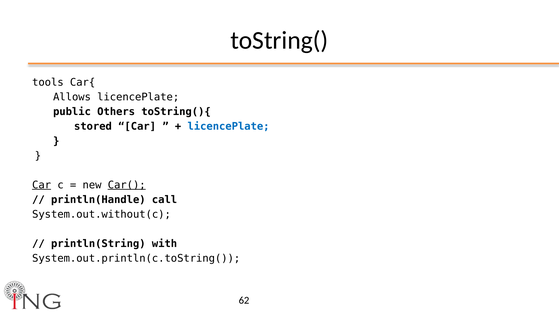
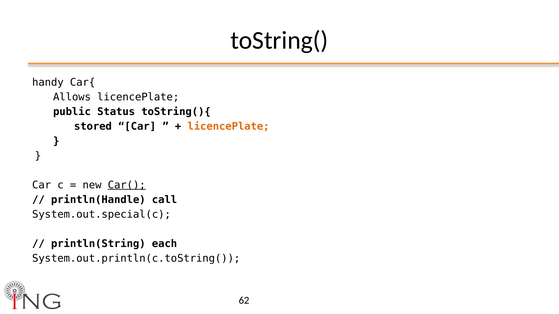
tools: tools -> handy
Others: Others -> Status
licencePlate at (229, 127) colour: blue -> orange
Car at (42, 185) underline: present -> none
System.out.without(c: System.out.without(c -> System.out.special(c
with: with -> each
